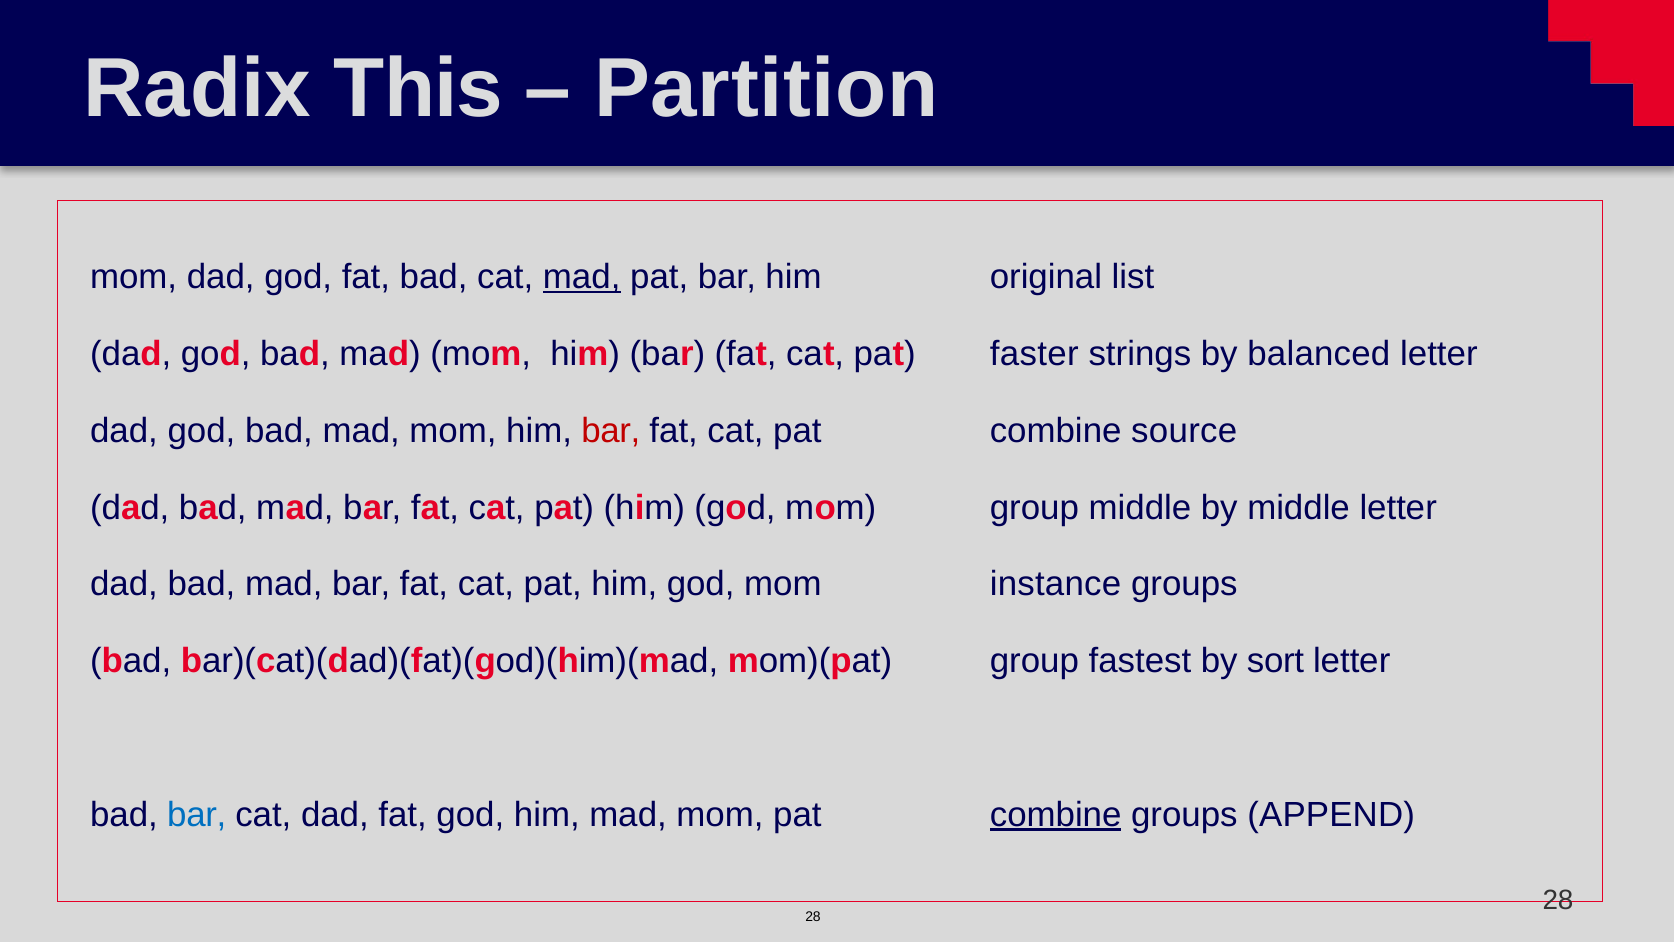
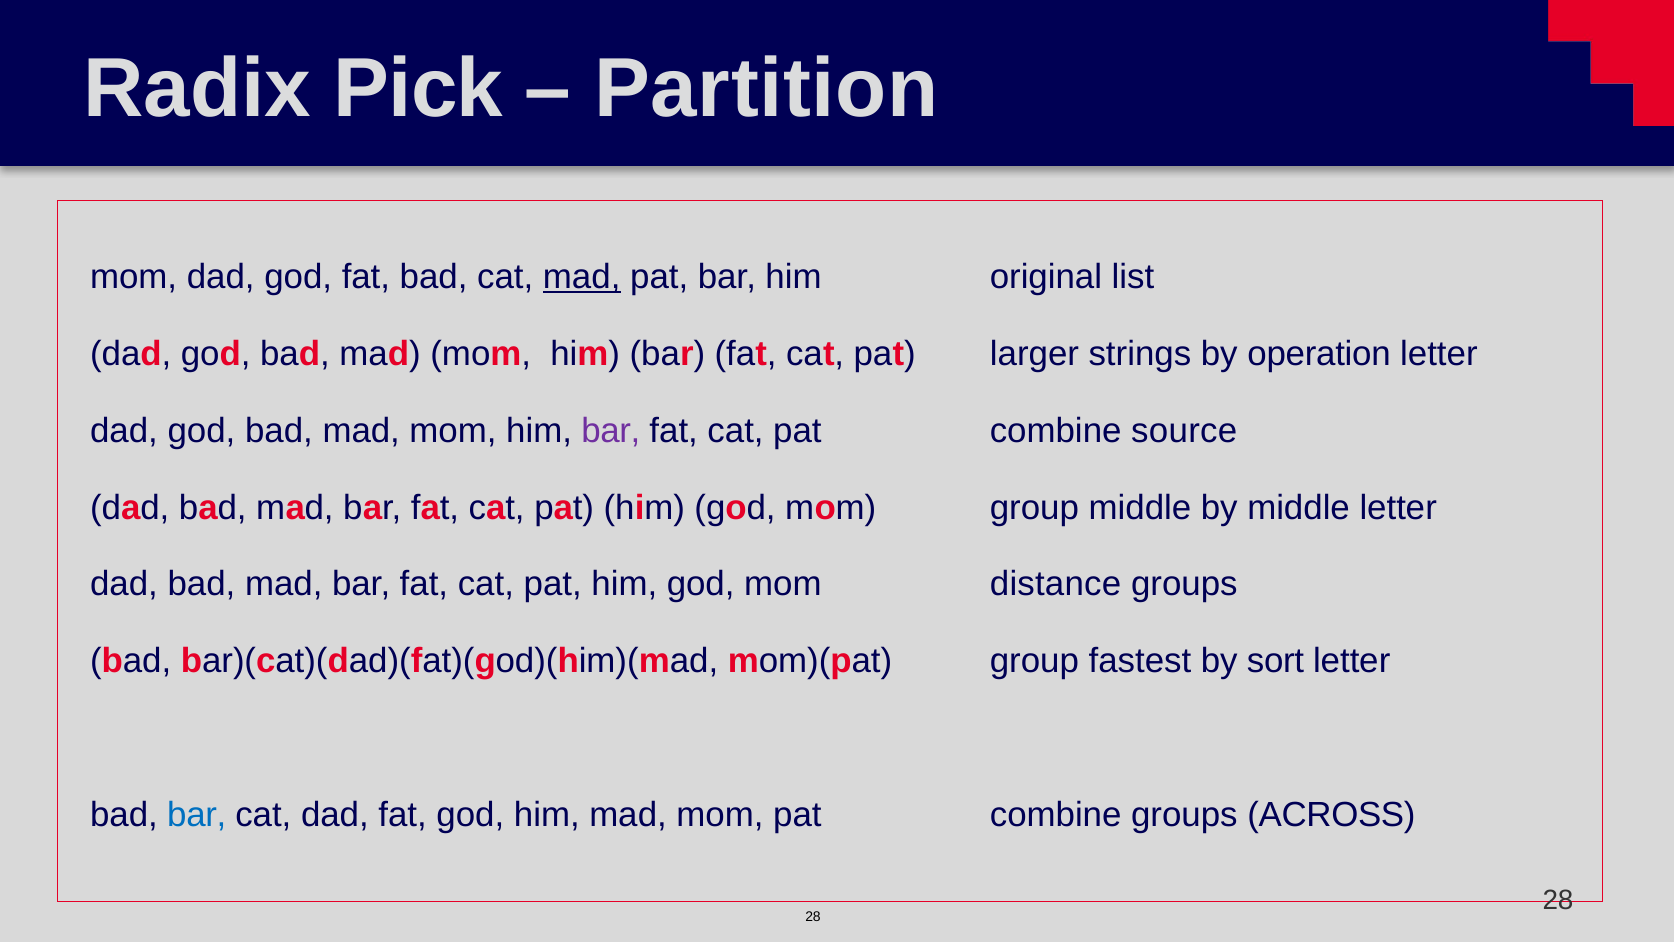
This: This -> Pick
faster: faster -> larger
balanced: balanced -> operation
bar at (611, 431) colour: red -> purple
instance: instance -> distance
combine at (1056, 814) underline: present -> none
APPEND: APPEND -> ACROSS
